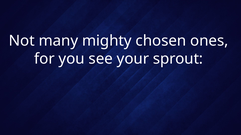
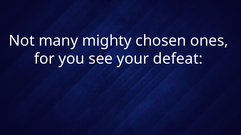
sprout: sprout -> defeat
